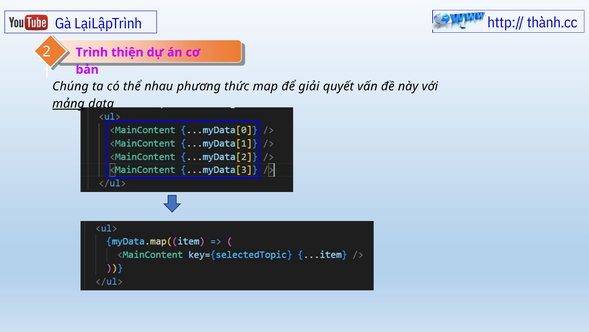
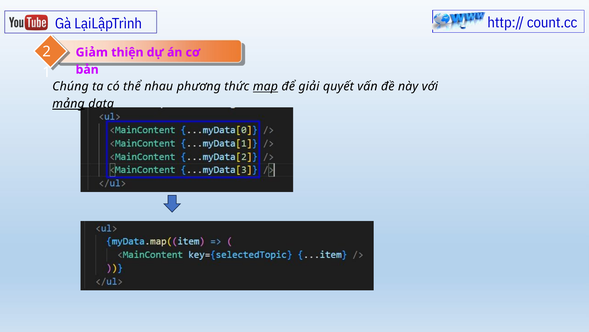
thành.cc: thành.cc -> count.cc
Trình: Trình -> Giảm
map underline: none -> present
